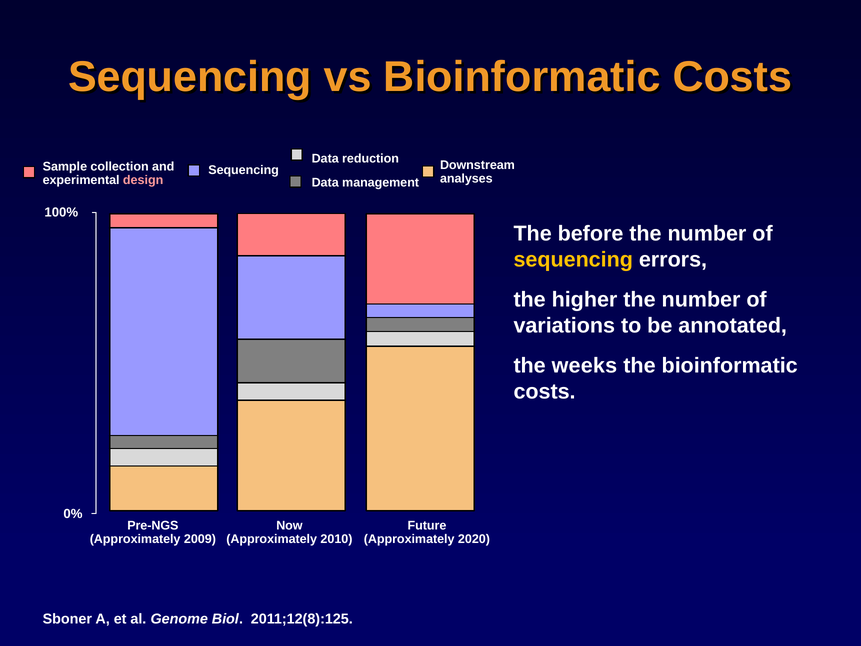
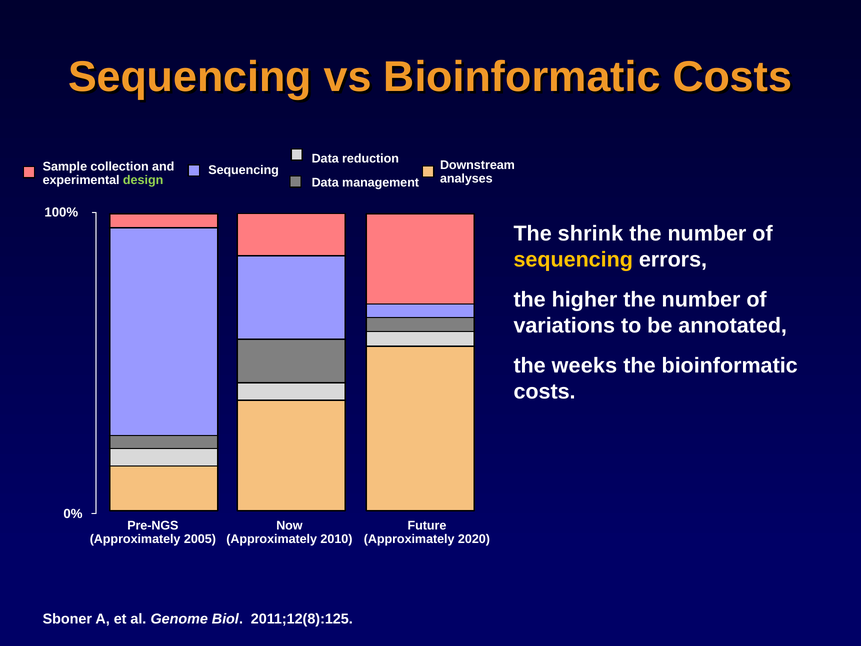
design colour: pink -> light green
before: before -> shrink
2009: 2009 -> 2005
